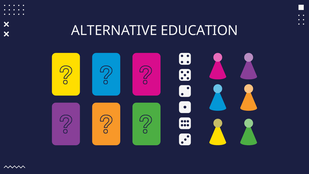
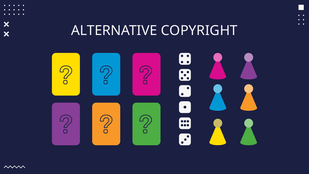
EDUCATION: EDUCATION -> COPYRIGHT
